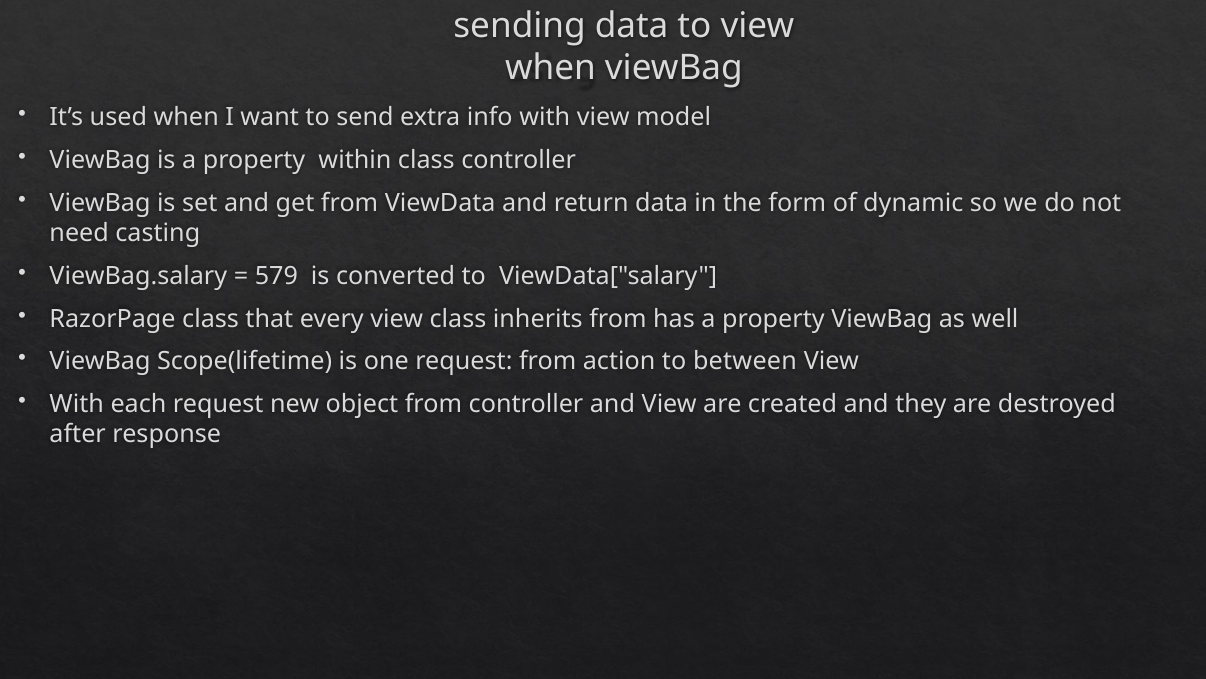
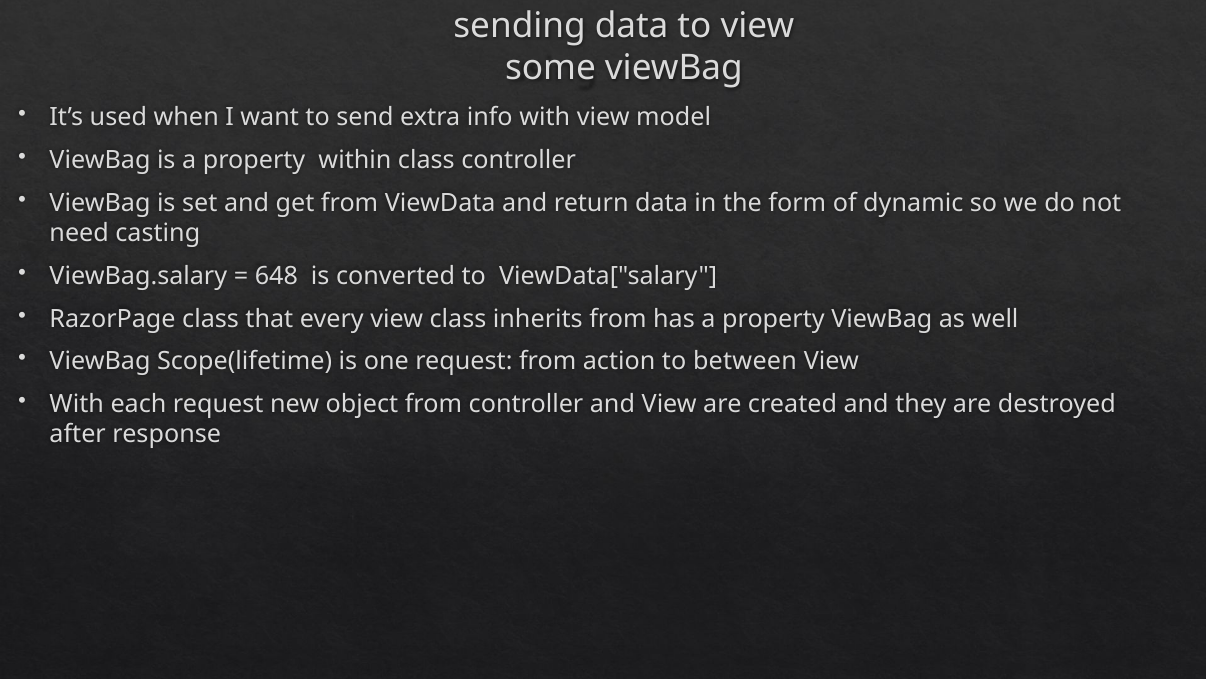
when at (550, 68): when -> some
579: 579 -> 648
